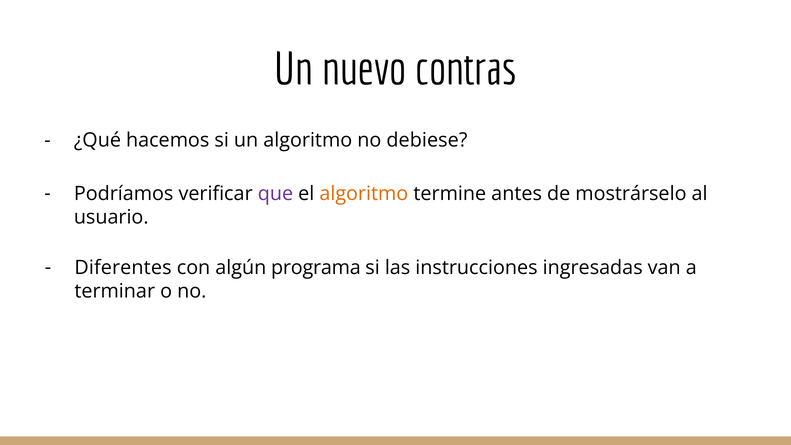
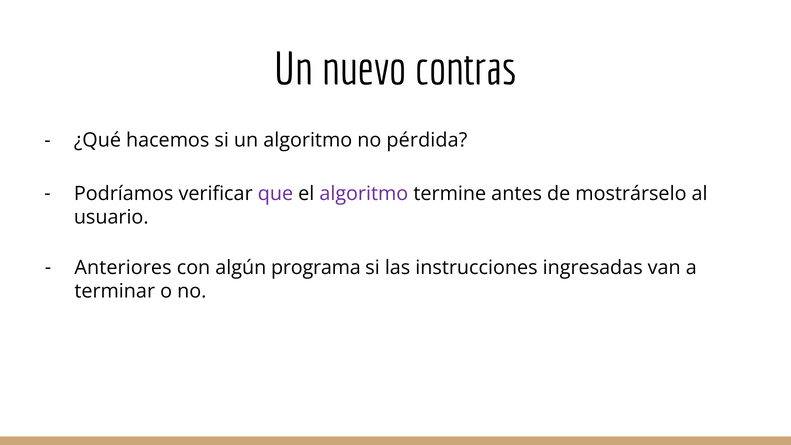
debiese: debiese -> pérdida
algoritmo at (364, 193) colour: orange -> purple
Diferentes: Diferentes -> Anteriores
